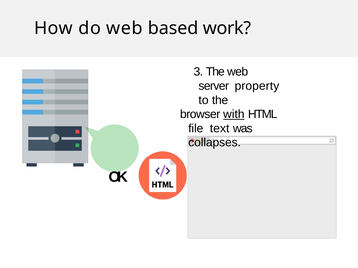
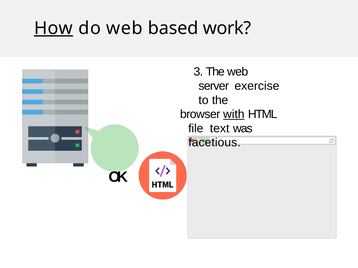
How underline: none -> present
property: property -> exercise
collapses: collapses -> facetious
